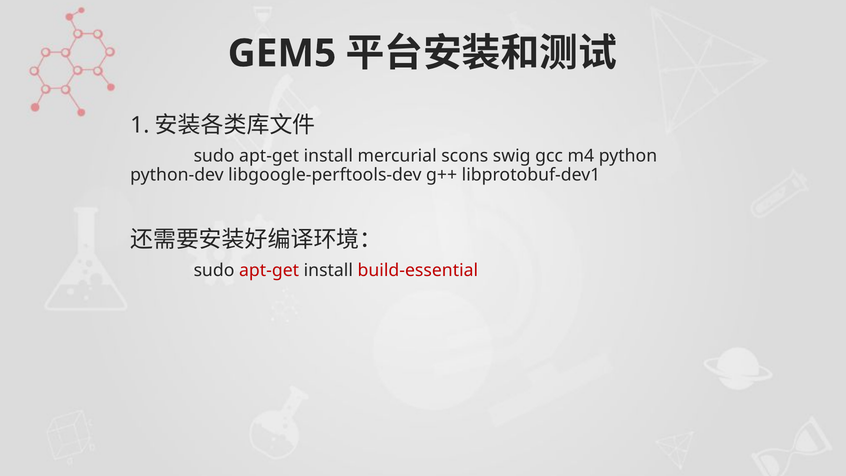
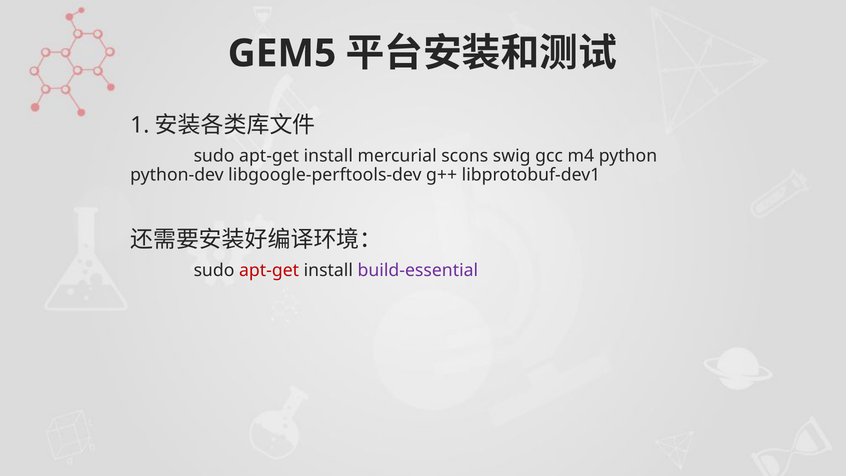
build-essential colour: red -> purple
